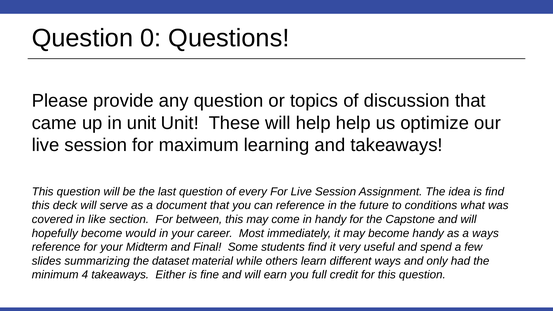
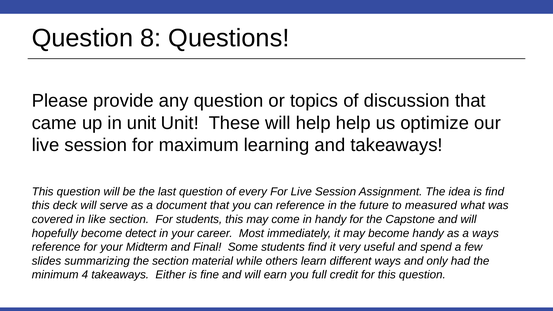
0: 0 -> 8
conditions: conditions -> measured
For between: between -> students
would: would -> detect
the dataset: dataset -> section
